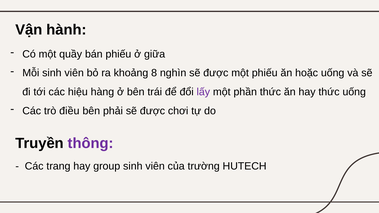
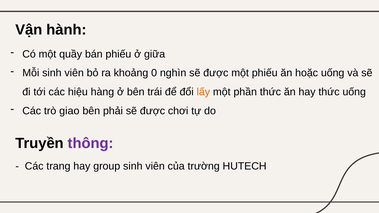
8: 8 -> 0
lấy colour: purple -> orange
điều: điều -> giao
